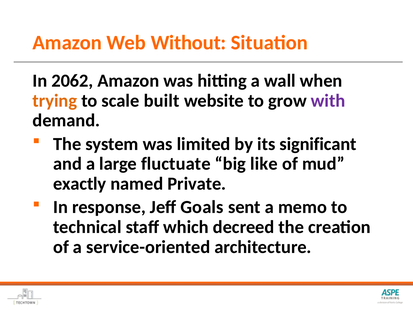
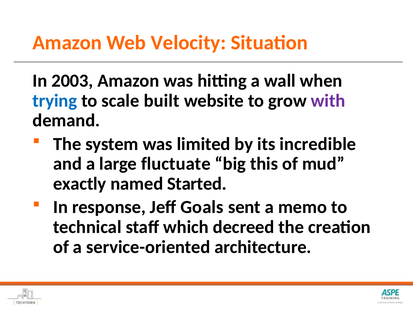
Without: Without -> Velocity
2062: 2062 -> 2003
trying colour: orange -> blue
significant: significant -> incredible
like: like -> this
Private: Private -> Started
